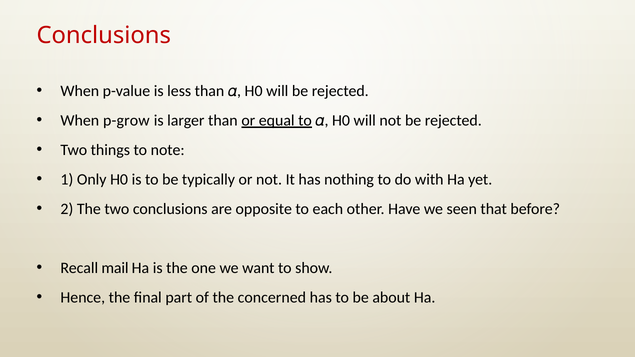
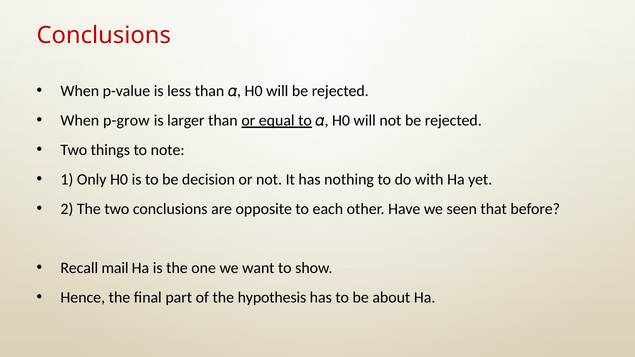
typically: typically -> decision
concerned: concerned -> hypothesis
